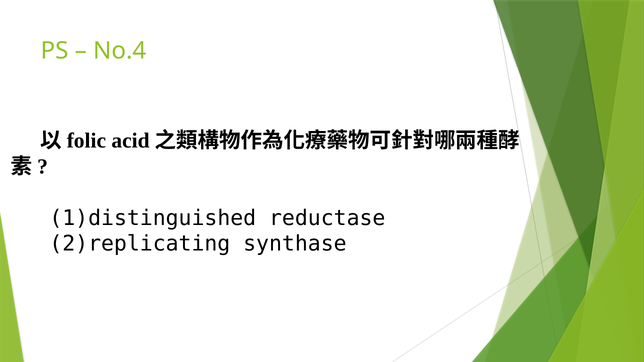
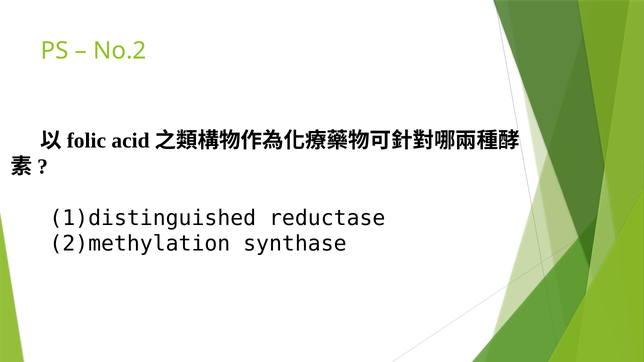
No.4: No.4 -> No.2
2)replicating: 2)replicating -> 2)methylation
